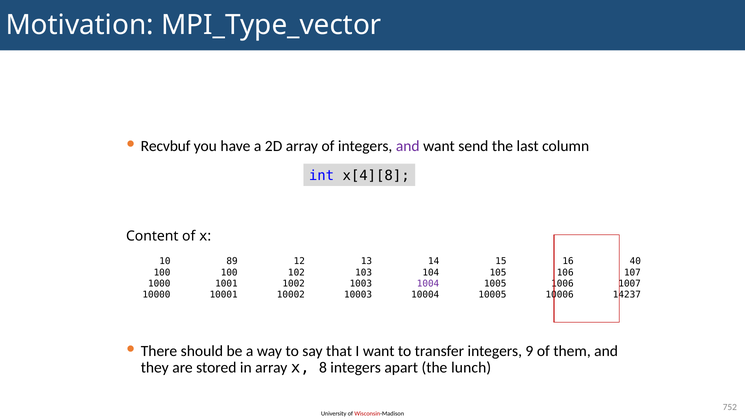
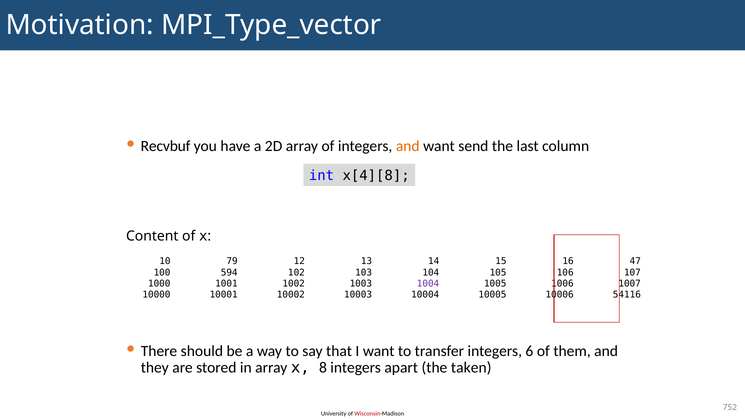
and at (408, 146) colour: purple -> orange
89: 89 -> 79
40: 40 -> 47
100 100: 100 -> 594
14237: 14237 -> 54116
9: 9 -> 6
lunch: lunch -> taken
